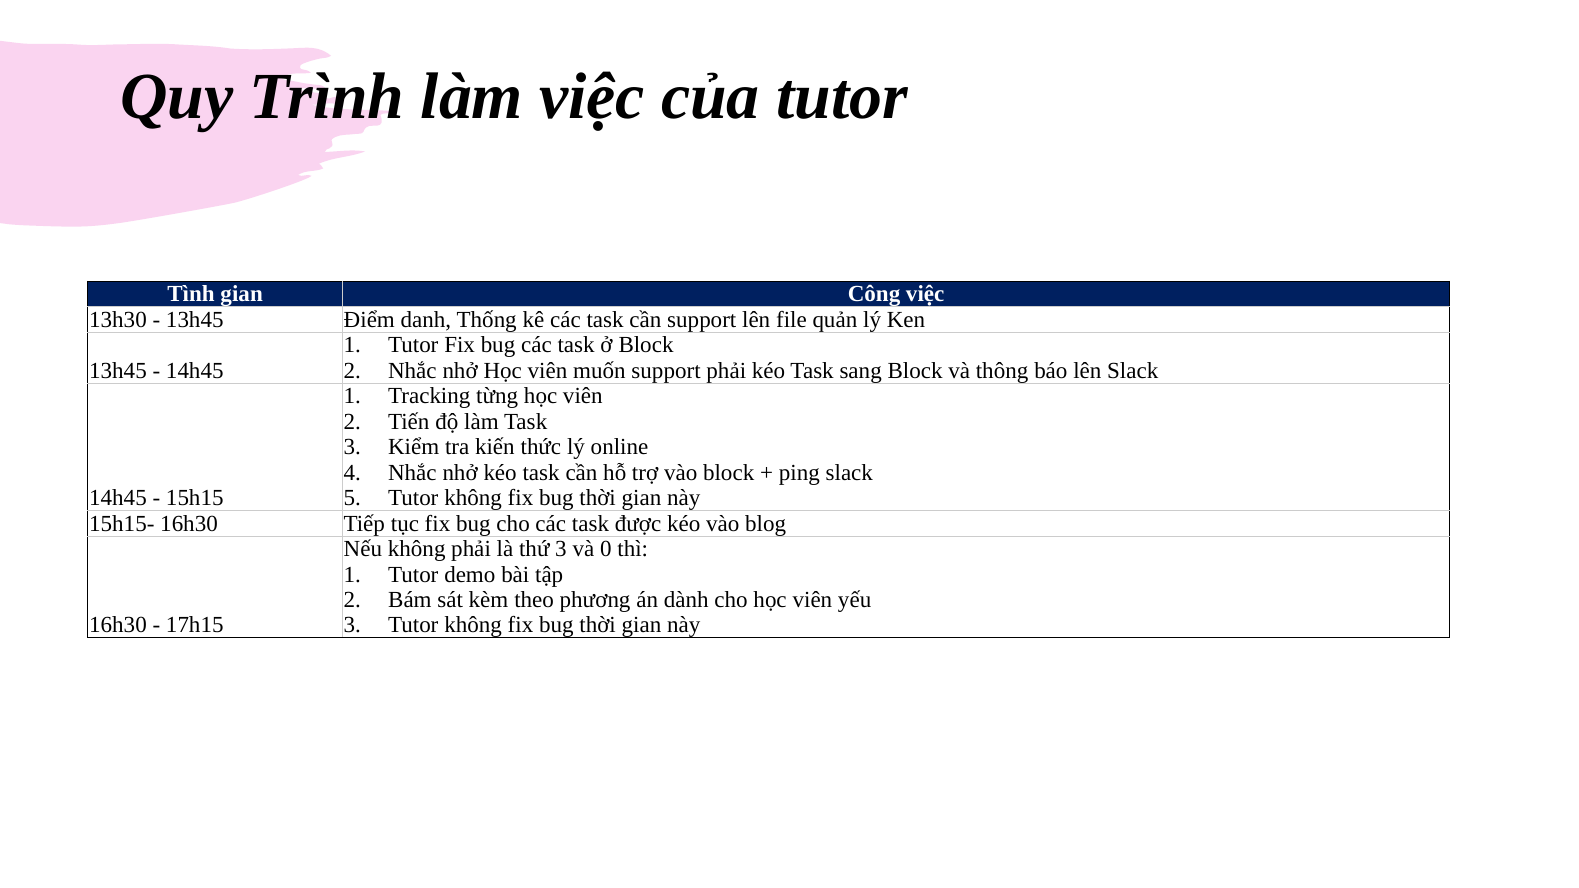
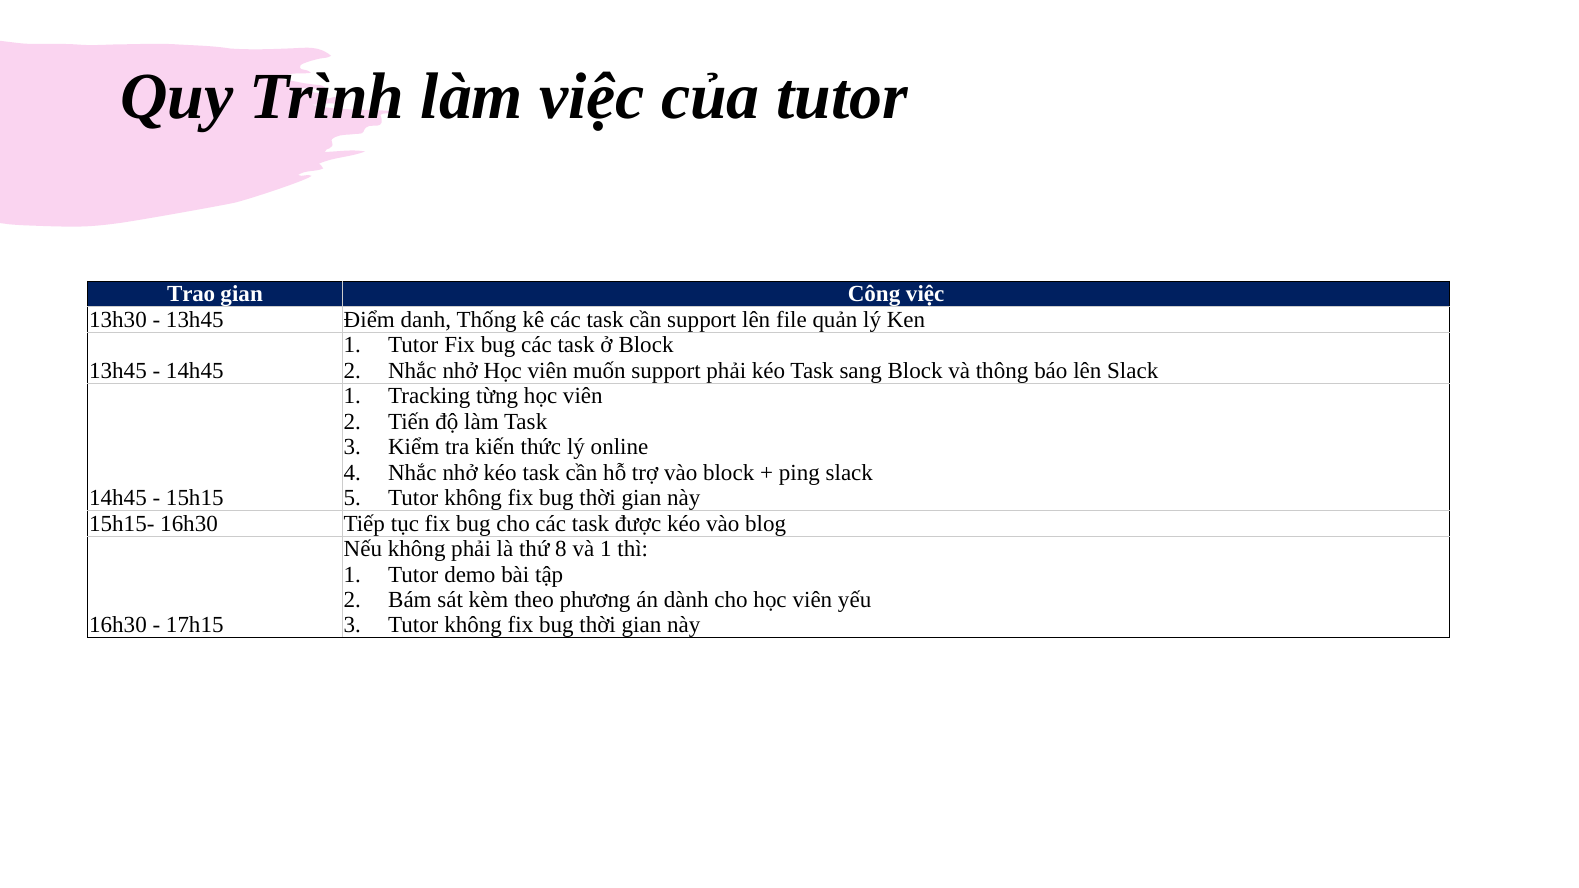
Tình: Tình -> Trao
thứ 3: 3 -> 8
và 0: 0 -> 1
